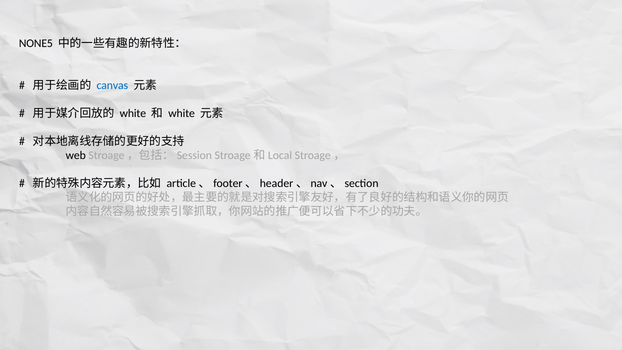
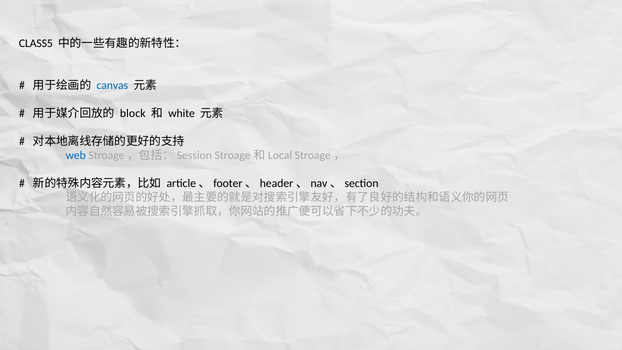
NONE5: NONE5 -> CLASS5
white at (133, 113): white -> block
web colour: black -> blue
